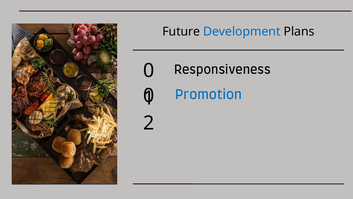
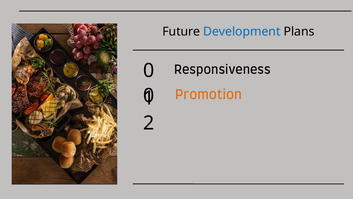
Promotion colour: blue -> orange
